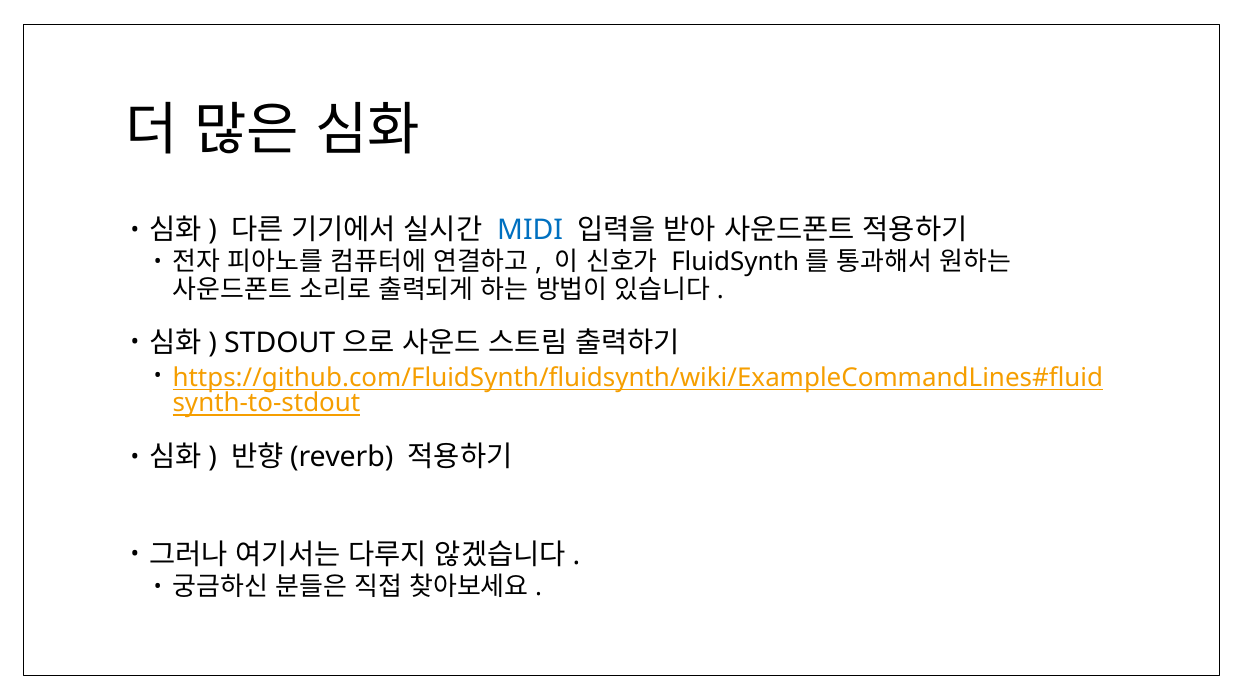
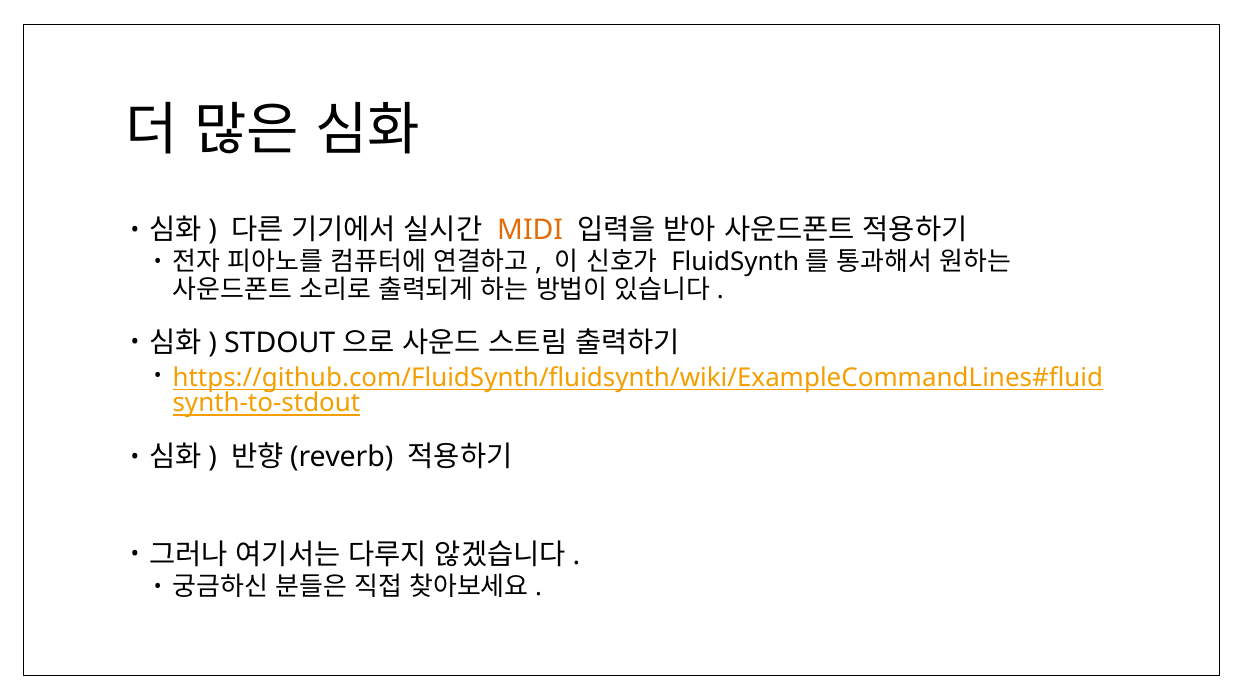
MIDI colour: blue -> orange
